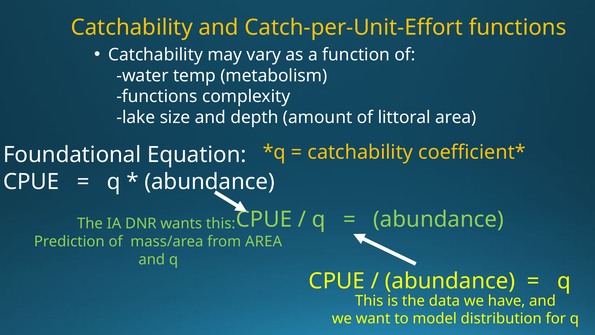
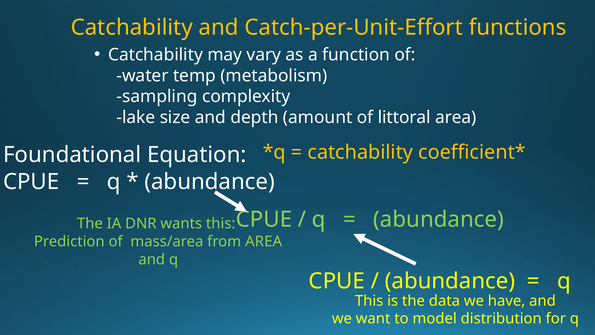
functions at (157, 96): functions -> sampling
